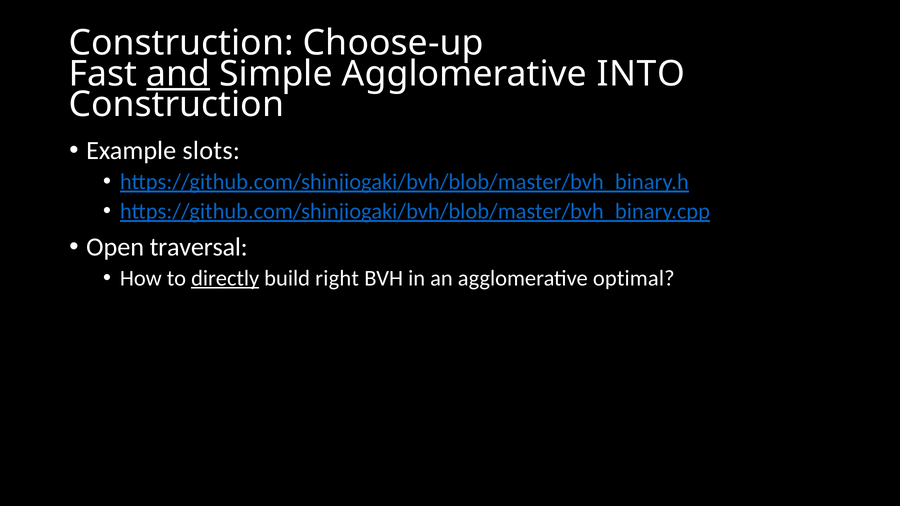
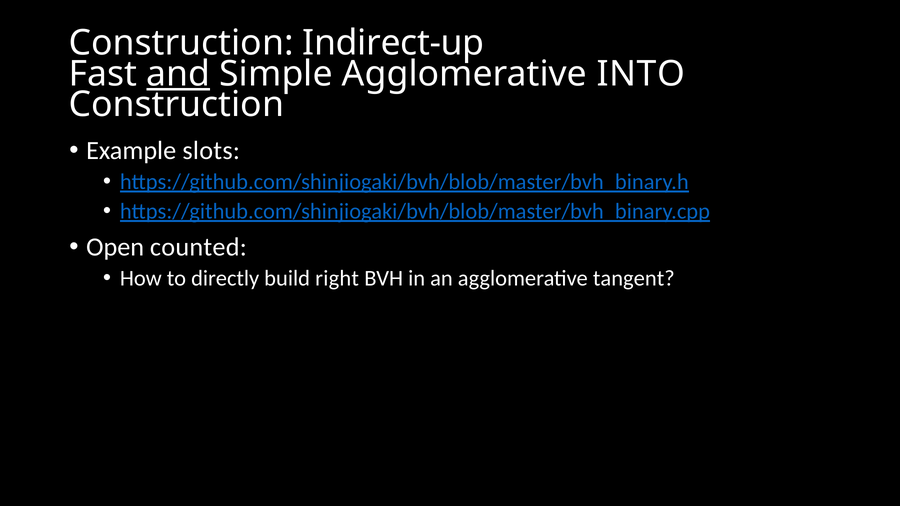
Choose-up: Choose-up -> Indirect-up
traversal: traversal -> counted
directly underline: present -> none
optimal: optimal -> tangent
